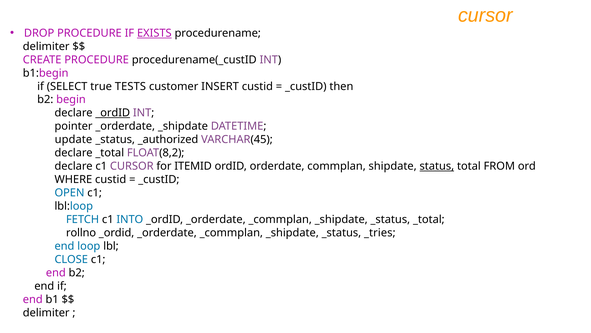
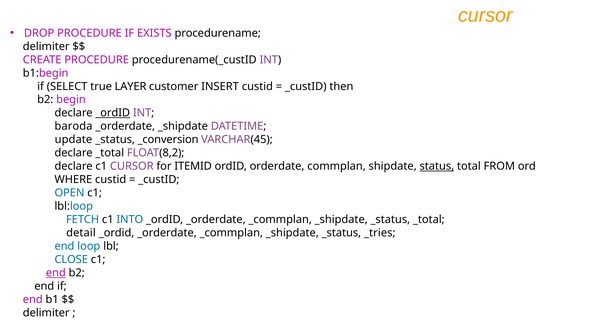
EXISTS underline: present -> none
TESTS: TESTS -> LAYER
pointer: pointer -> baroda
_authorized: _authorized -> _conversion
rollno: rollno -> detail
end at (56, 272) underline: none -> present
